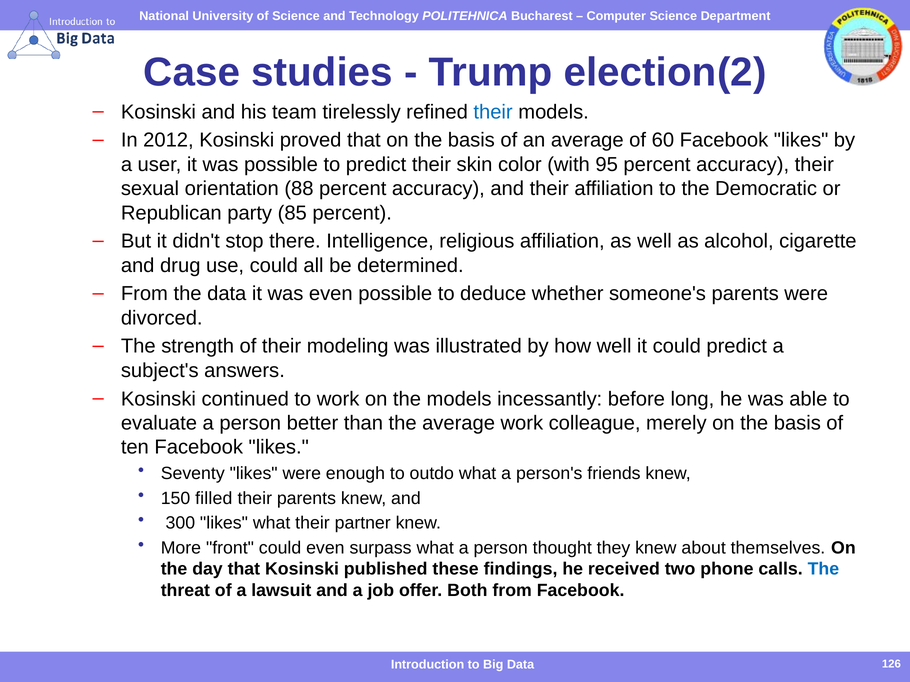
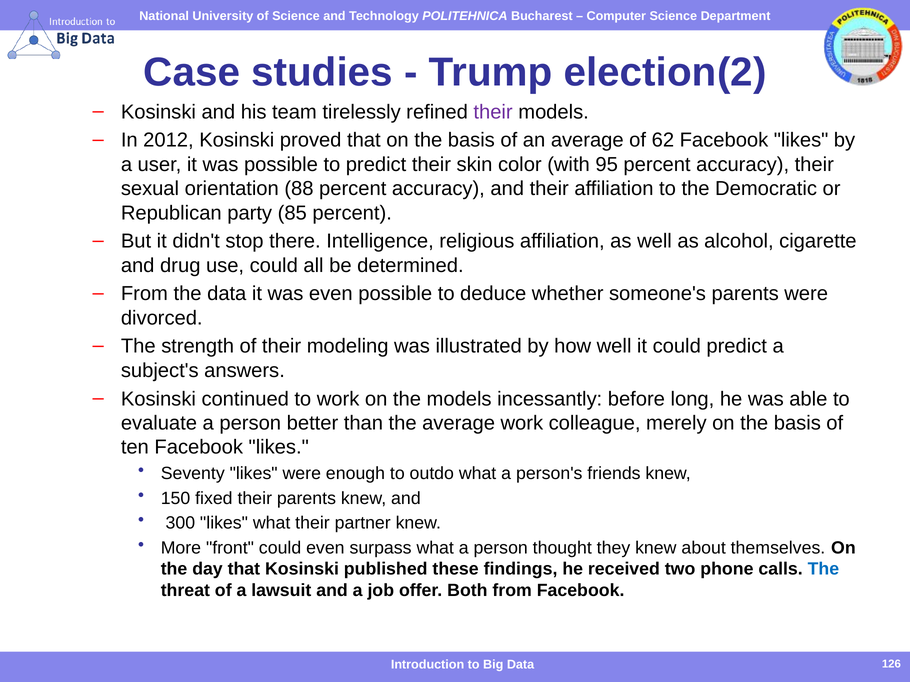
their at (493, 112) colour: blue -> purple
60: 60 -> 62
filled: filled -> fixed
